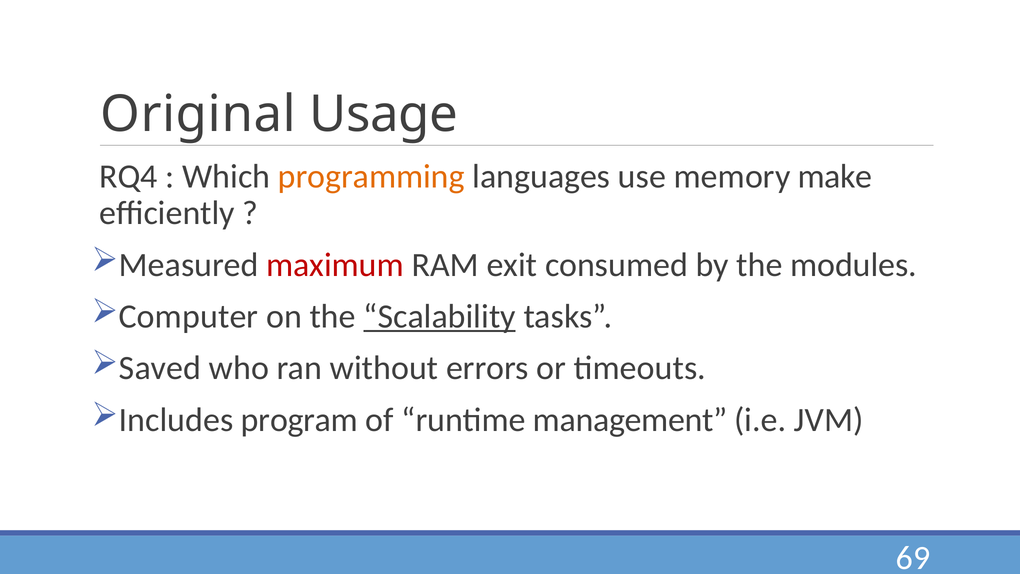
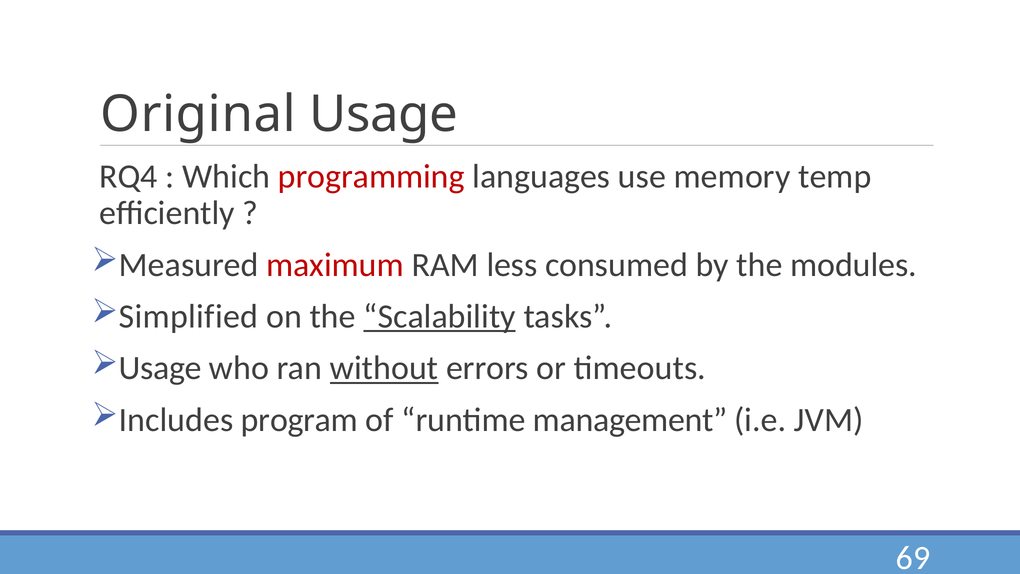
programming colour: orange -> red
make: make -> temp
exit: exit -> less
Computer: Computer -> Simplified
Saved at (160, 368): Saved -> Usage
without underline: none -> present
